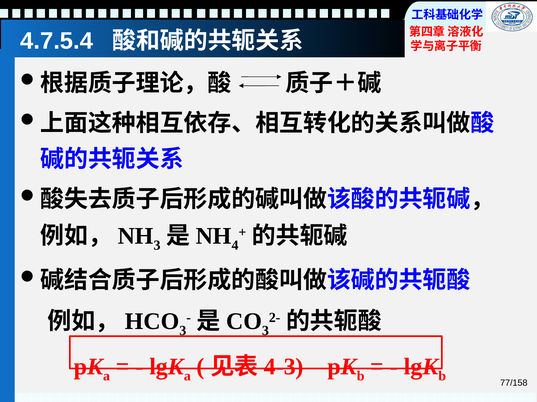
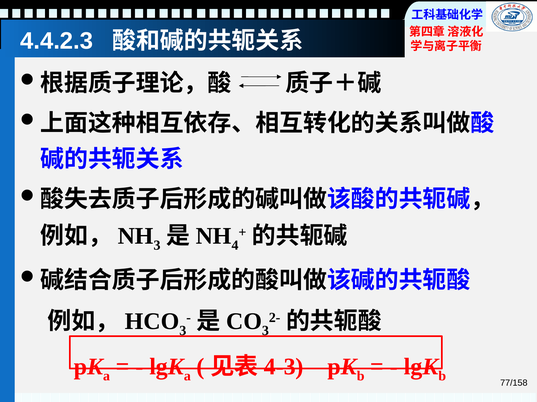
4.7.5.4: 4.7.5.4 -> 4.4.2.3
